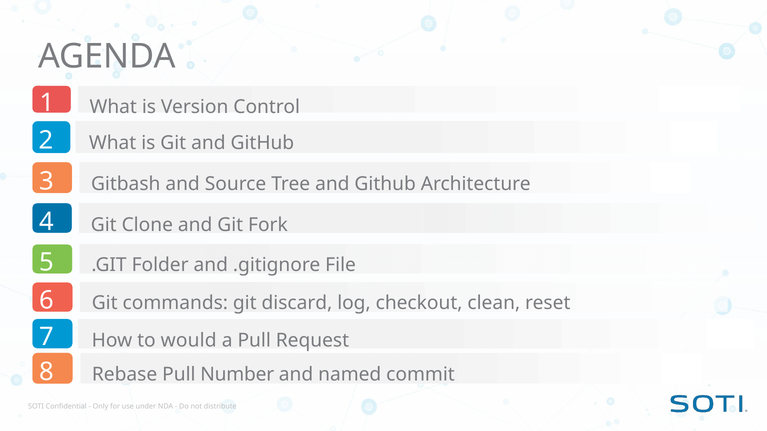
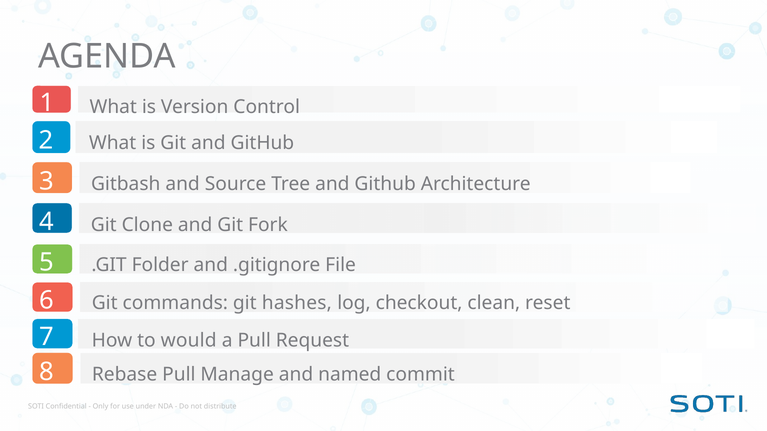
discard: discard -> hashes
Number: Number -> Manage
